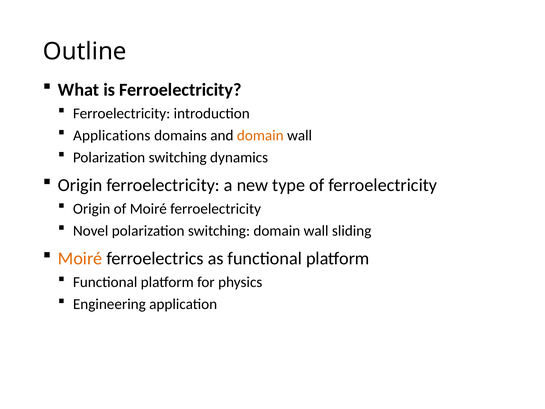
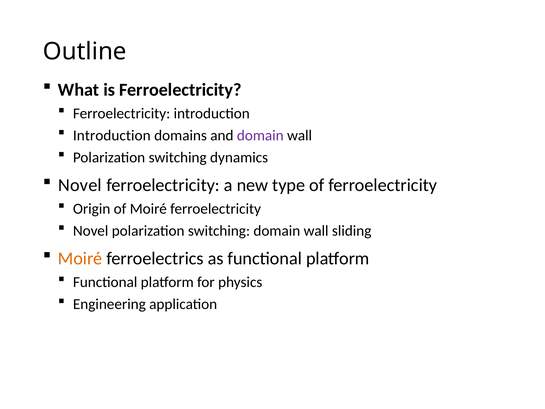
Applications at (112, 135): Applications -> Introduction
domain at (260, 135) colour: orange -> purple
Origin at (80, 185): Origin -> Novel
